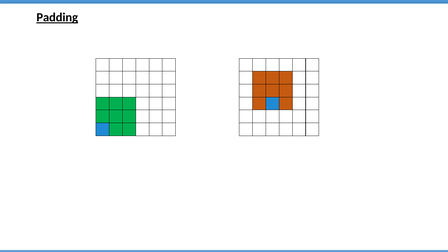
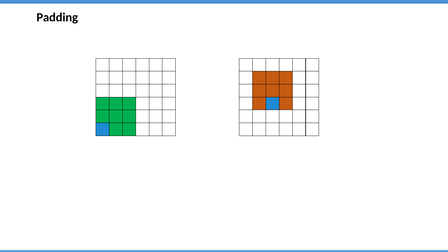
Padding underline: present -> none
